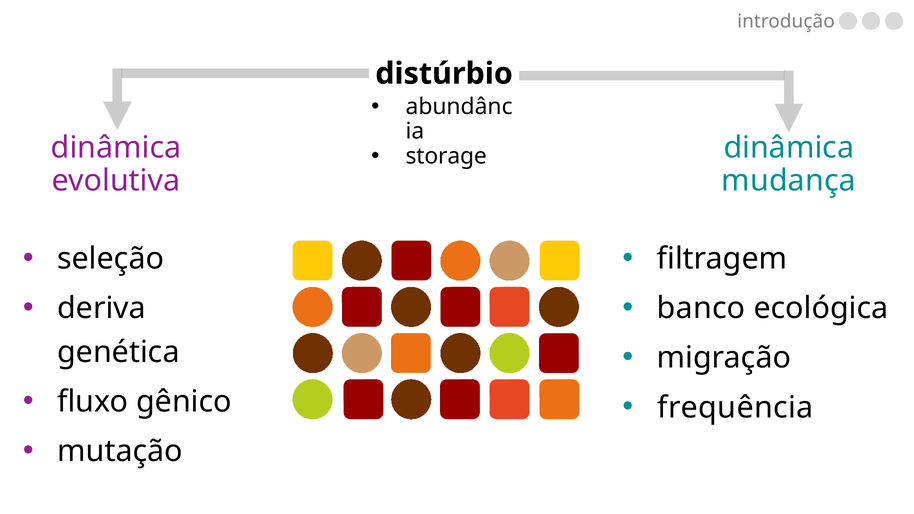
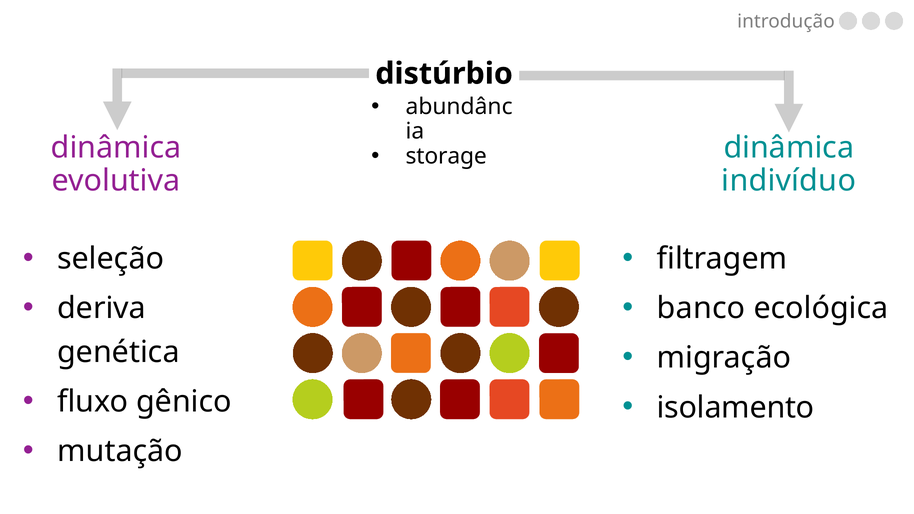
mudança: mudança -> indivíduo
frequência: frequência -> isolamento
